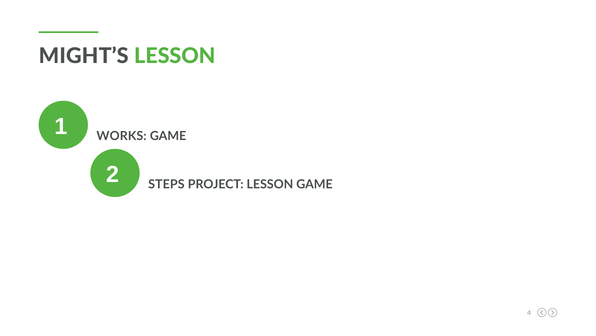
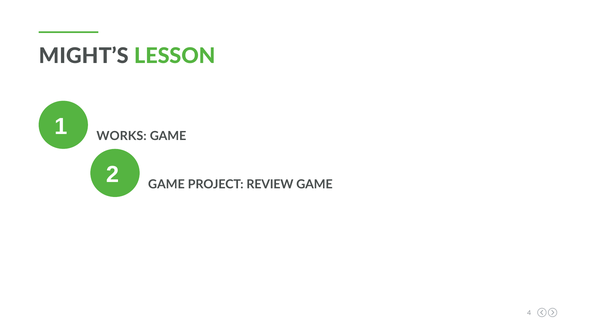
2 STEPS: STEPS -> GAME
PROJECT LESSON: LESSON -> REVIEW
